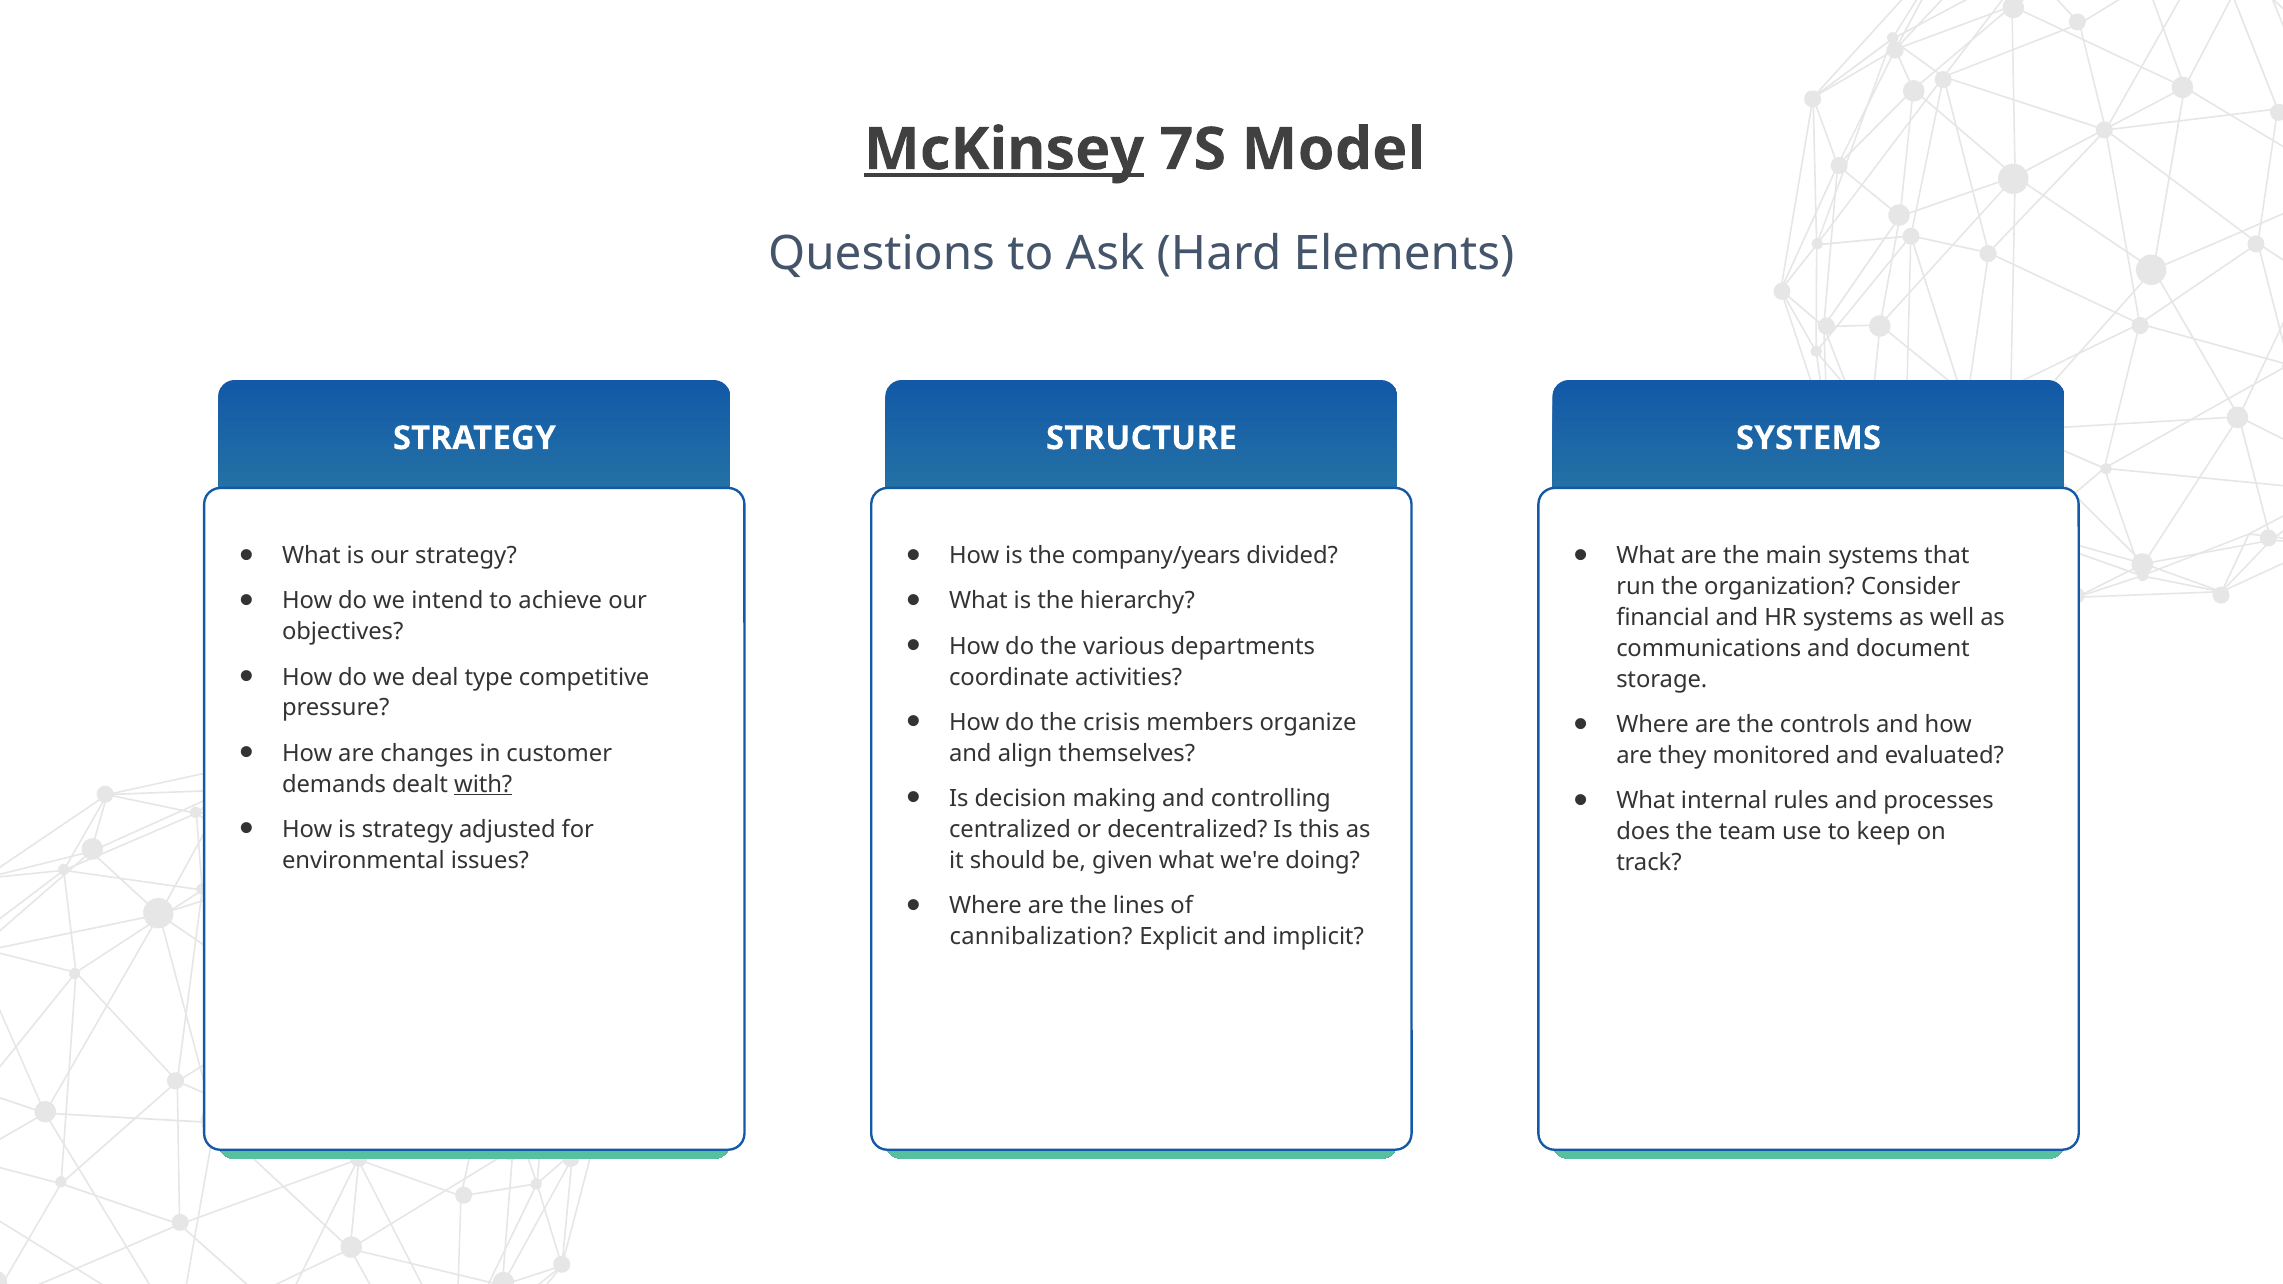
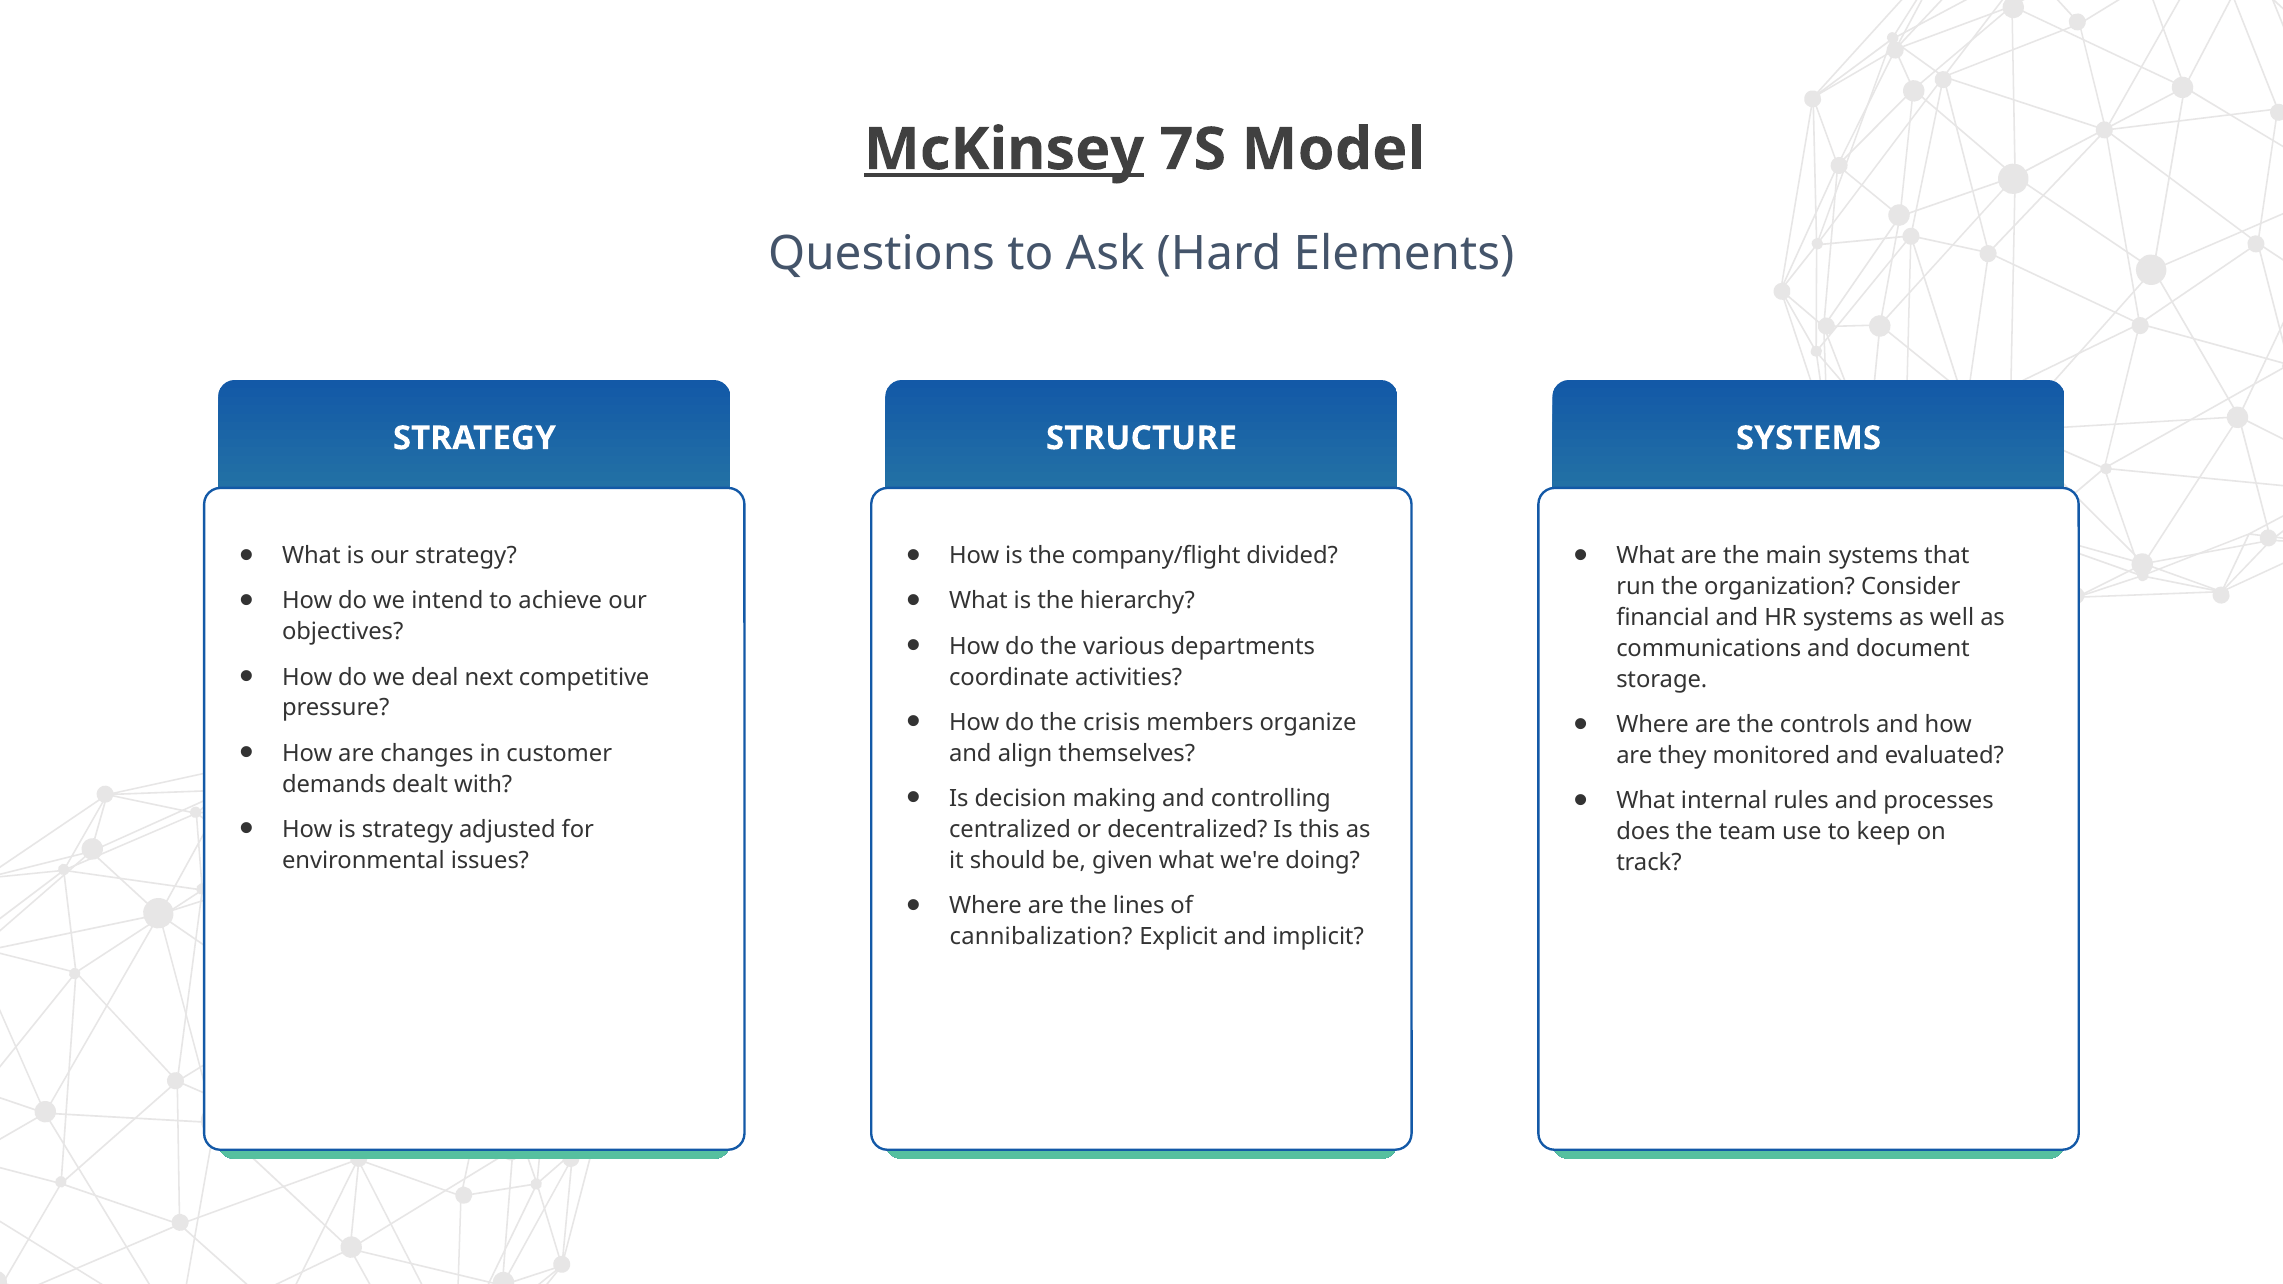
company/years: company/years -> company/flight
type: type -> next
with underline: present -> none
